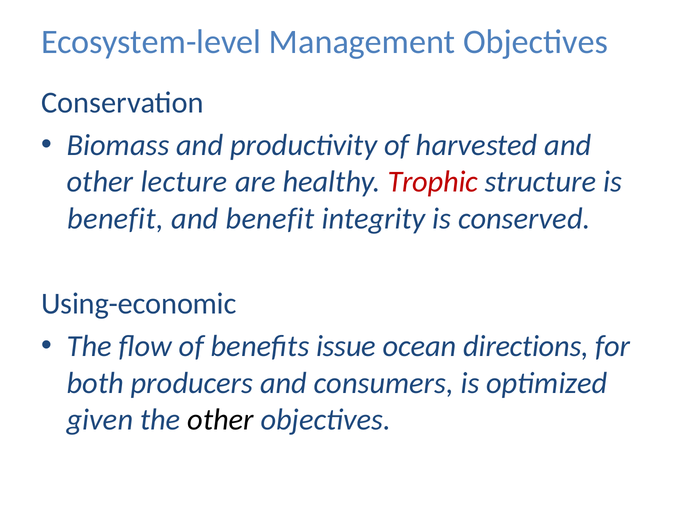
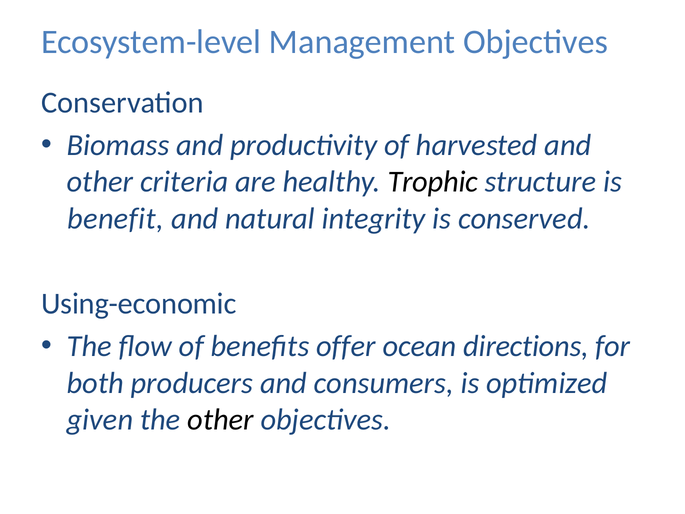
lecture: lecture -> criteria
Trophic colour: red -> black
and benefit: benefit -> natural
issue: issue -> offer
